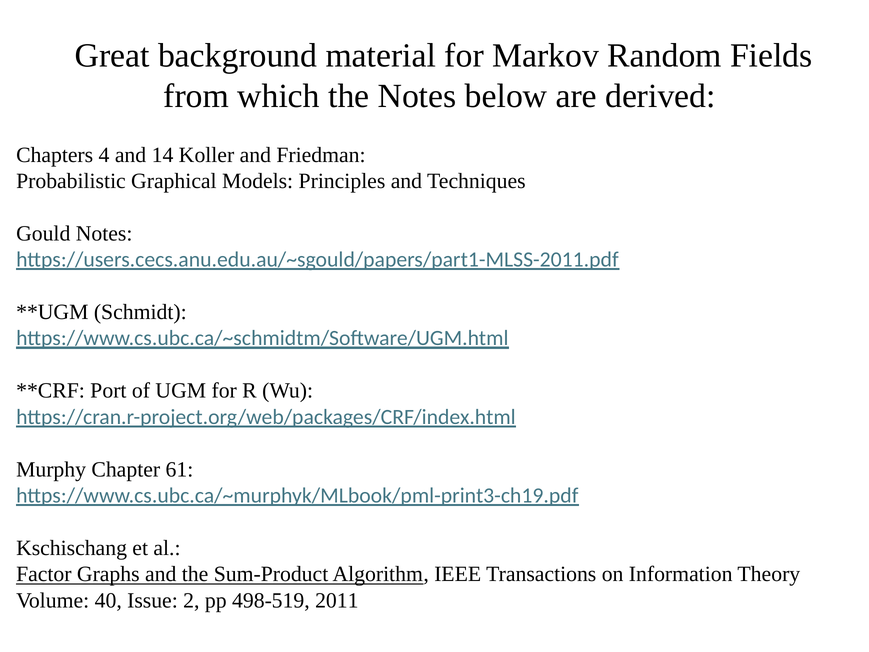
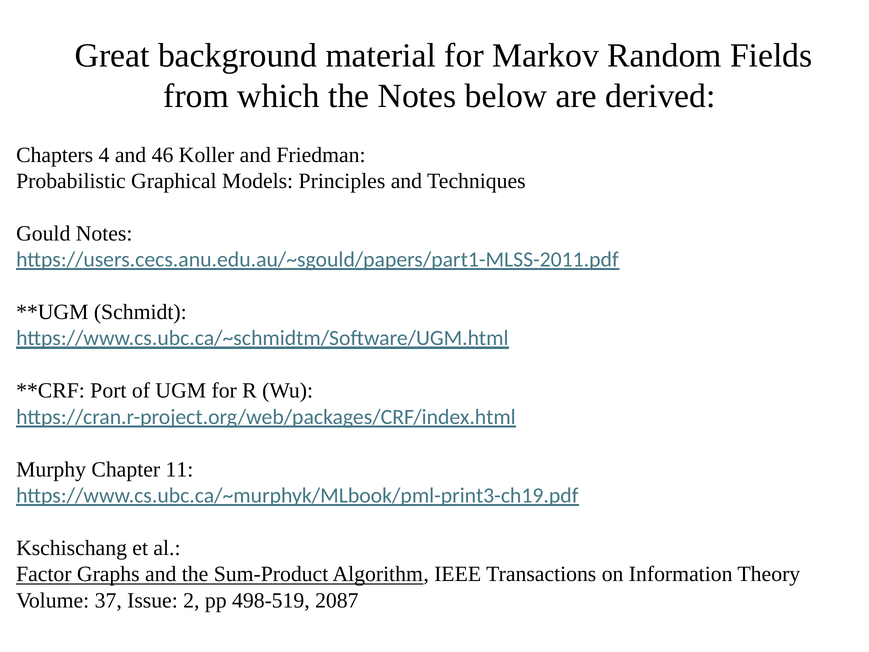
14: 14 -> 46
61: 61 -> 11
40: 40 -> 37
2011: 2011 -> 2087
